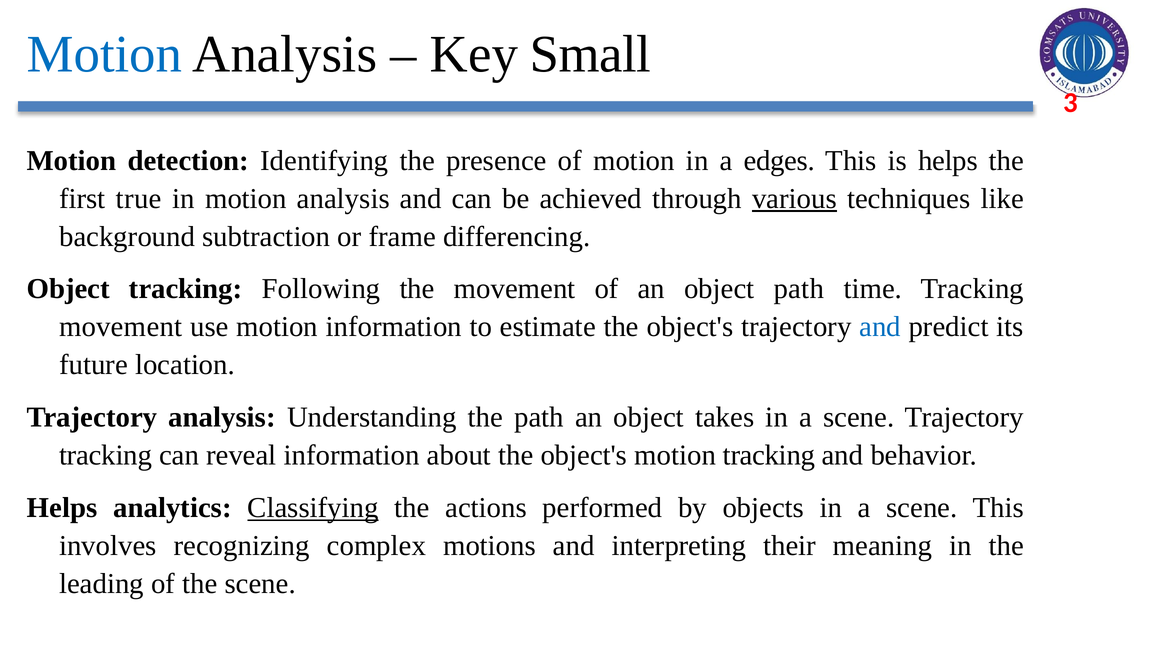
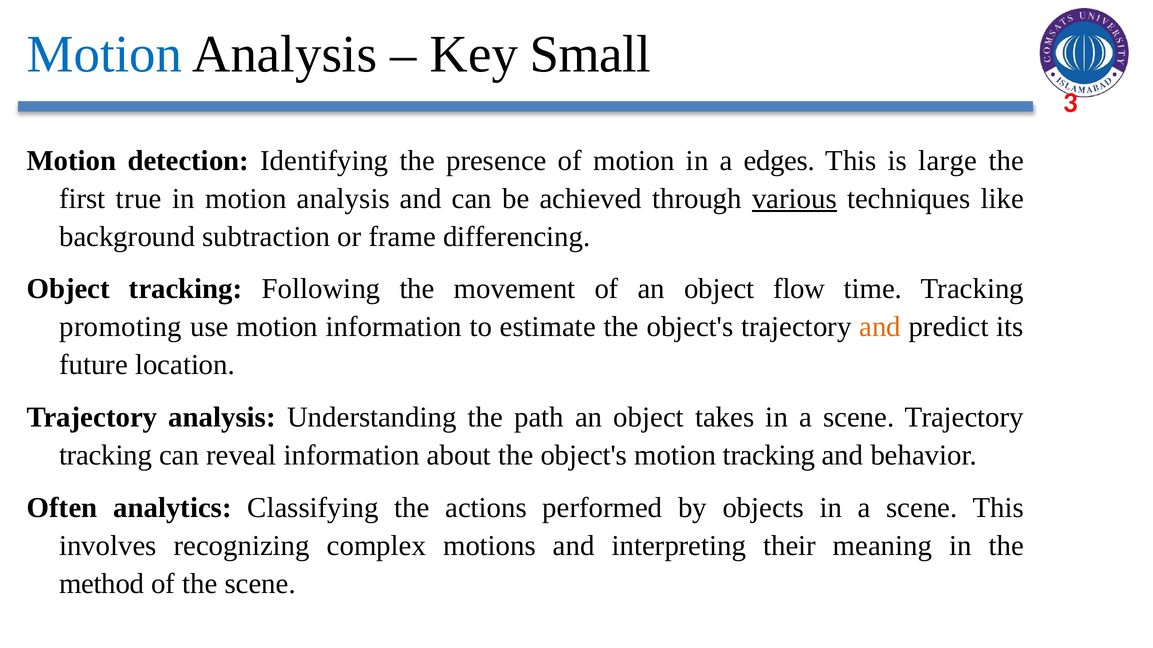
is helps: helps -> large
object path: path -> flow
movement at (121, 327): movement -> promoting
and at (880, 327) colour: blue -> orange
Helps at (62, 508): Helps -> Often
Classifying underline: present -> none
leading: leading -> method
